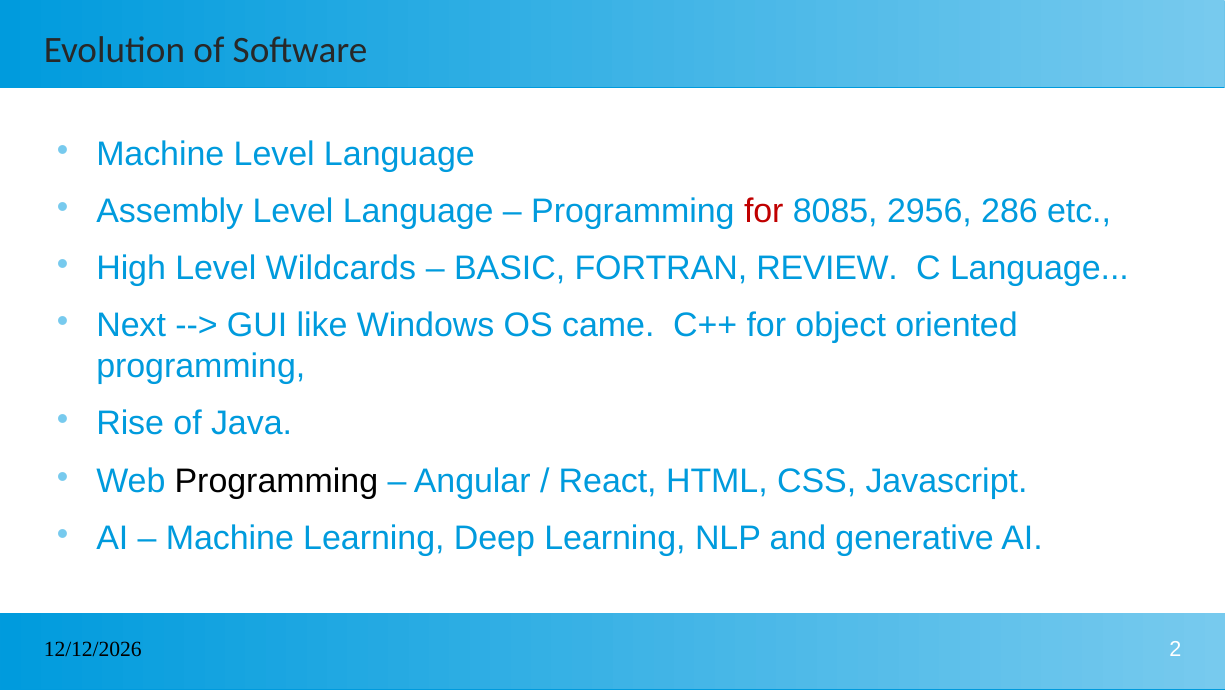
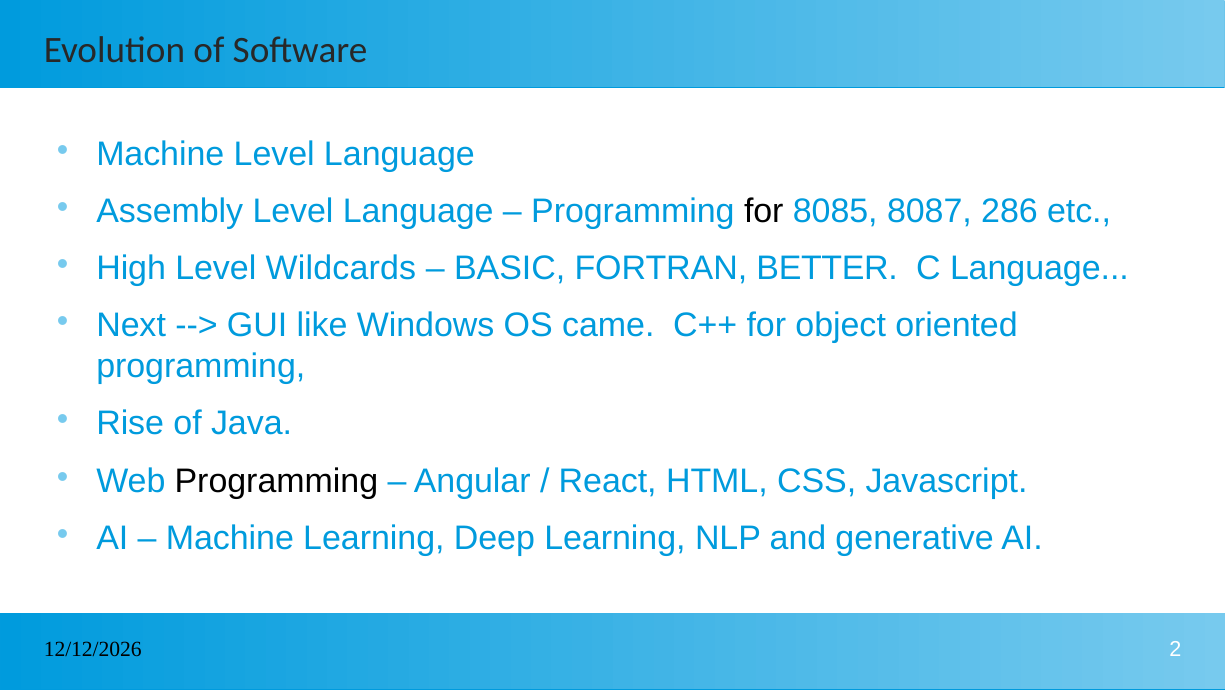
for at (764, 211) colour: red -> black
2956: 2956 -> 8087
REVIEW: REVIEW -> BETTER
